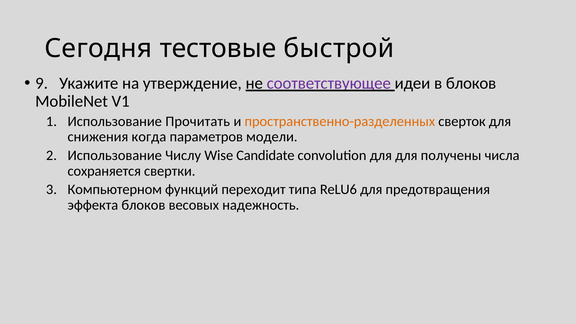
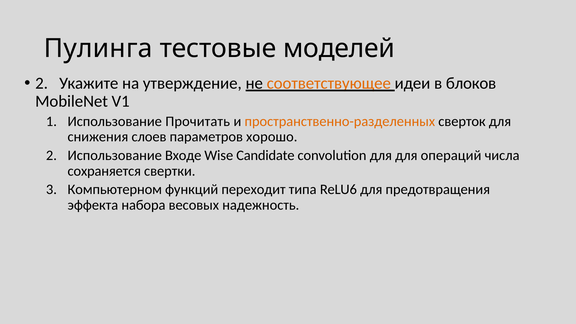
Сегодня: Сегодня -> Пулинга
быстрой: быстрой -> моделей
9 at (42, 83): 9 -> 2
соответствующее colour: purple -> orange
когда: когда -> слоев
модели: модели -> хорошо
Числу: Числу -> Входе
получены: получены -> операций
эффекта блоков: блоков -> набора
